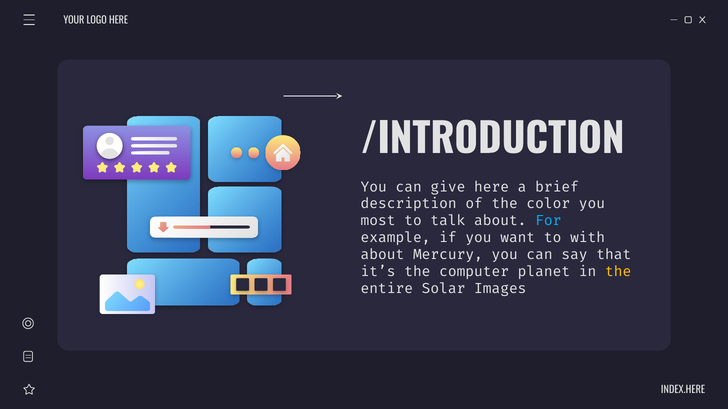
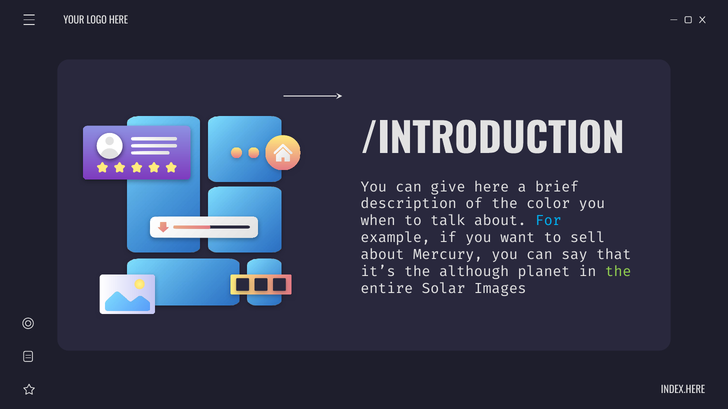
most: most -> when
with: with -> sell
computer: computer -> although
the at (618, 272) colour: yellow -> light green
